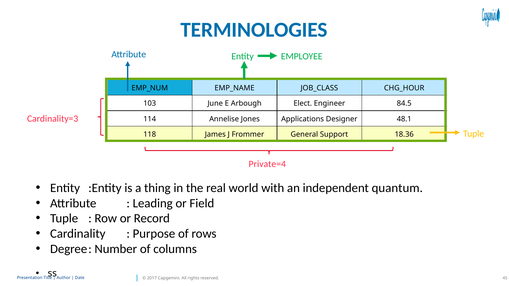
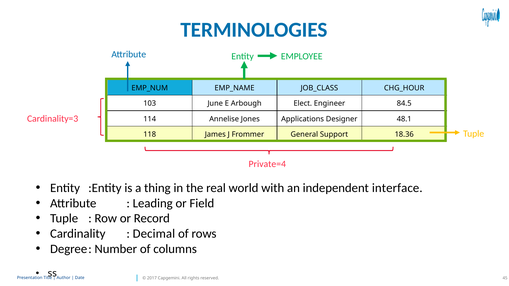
quantum: quantum -> interface
Purpose: Purpose -> Decimal
